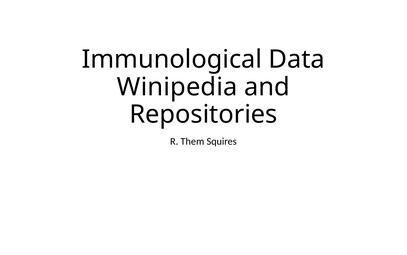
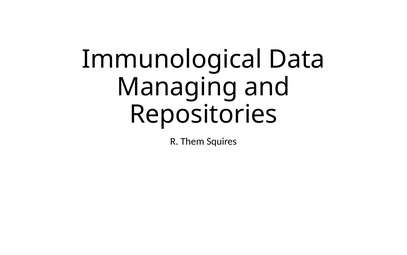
Winipedia: Winipedia -> Managing
